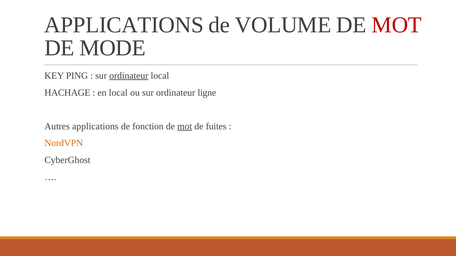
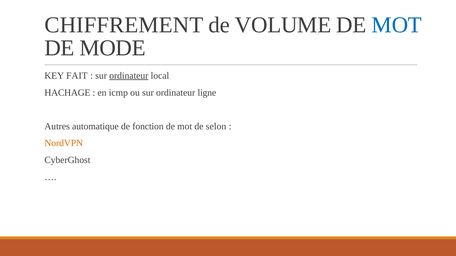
APPLICATIONS at (124, 25): APPLICATIONS -> CHIFFREMENT
MOT at (397, 25) colour: red -> blue
PING: PING -> FAIT
en local: local -> icmp
Autres applications: applications -> automatique
mot at (185, 127) underline: present -> none
fuites: fuites -> selon
